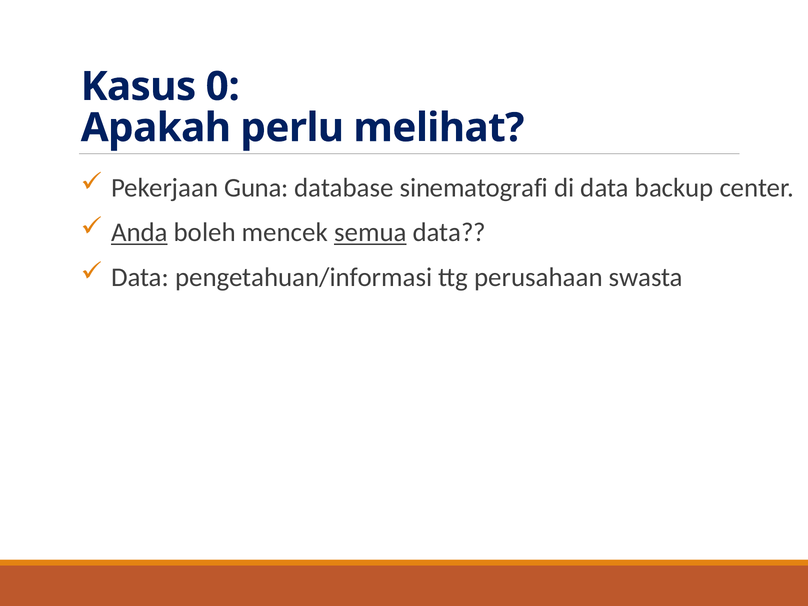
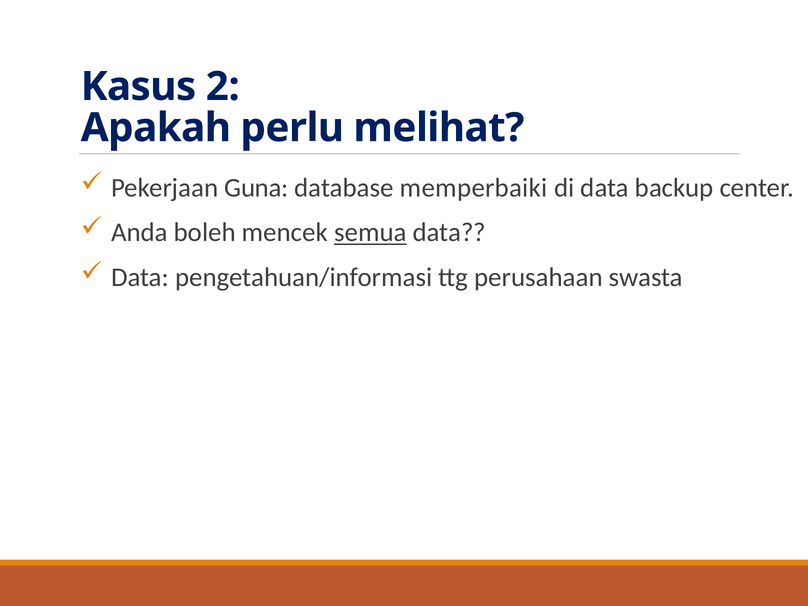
0: 0 -> 2
sinematografi: sinematografi -> memperbaiki
Anda underline: present -> none
